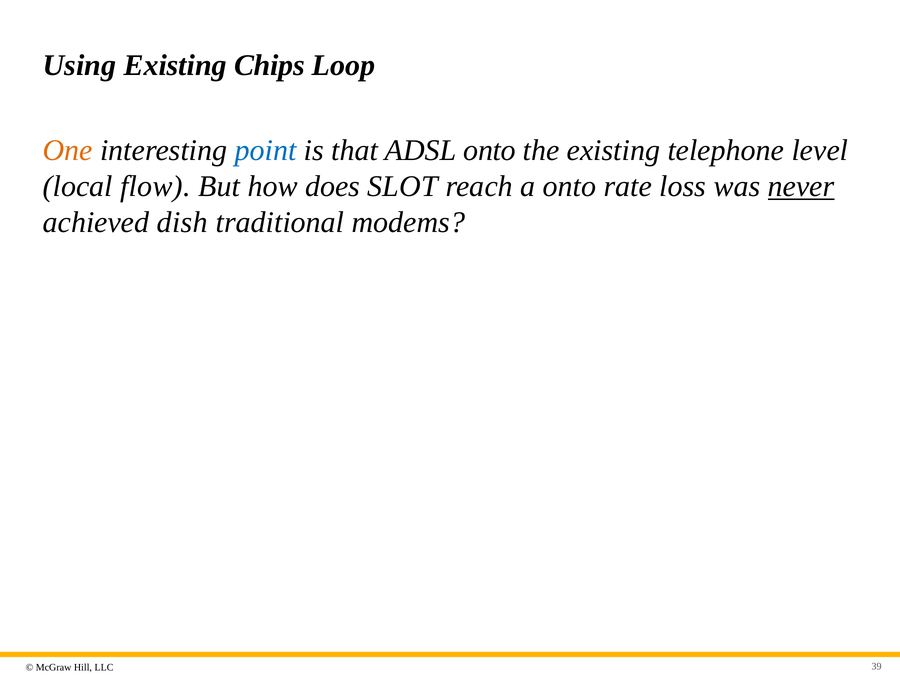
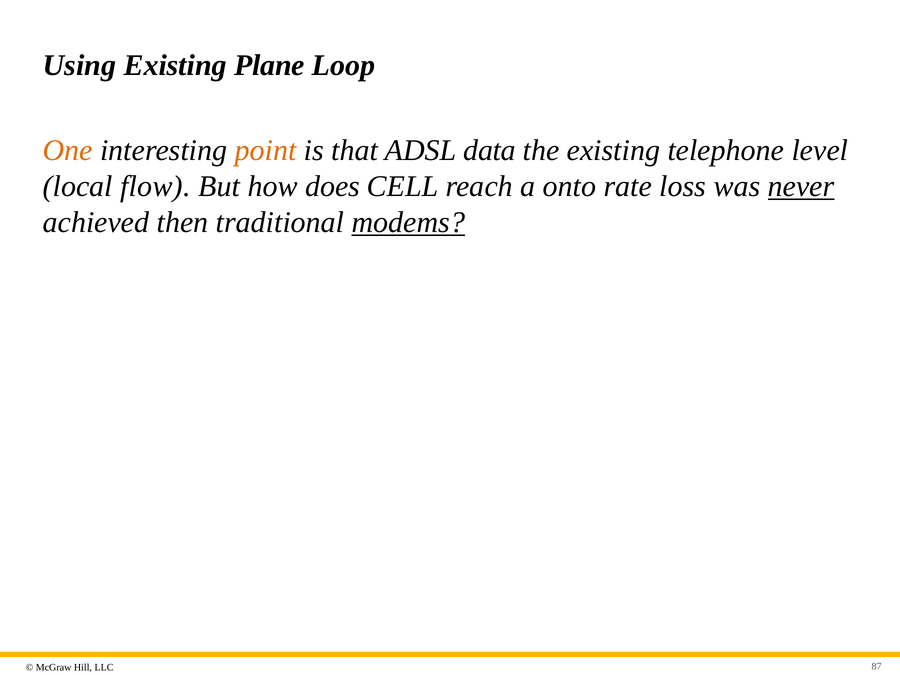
Chips: Chips -> Plane
point colour: blue -> orange
ADSL onto: onto -> data
SLOT: SLOT -> CELL
dish: dish -> then
modems underline: none -> present
39: 39 -> 87
